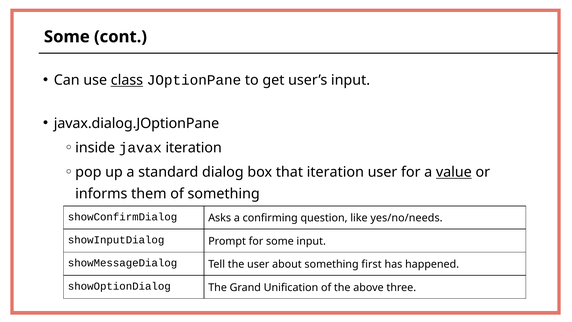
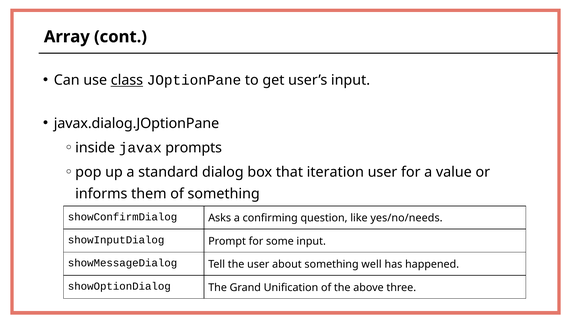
Some at (67, 37): Some -> Array
javax iteration: iteration -> prompts
value underline: present -> none
first: first -> well
